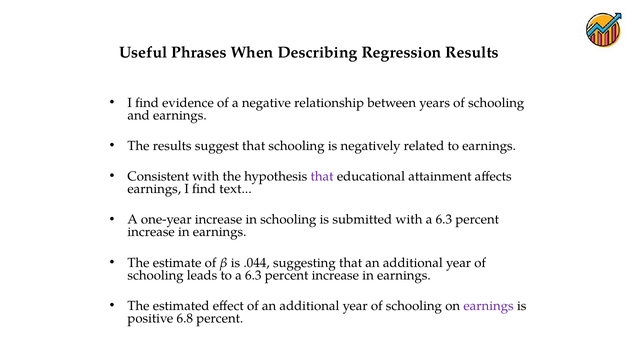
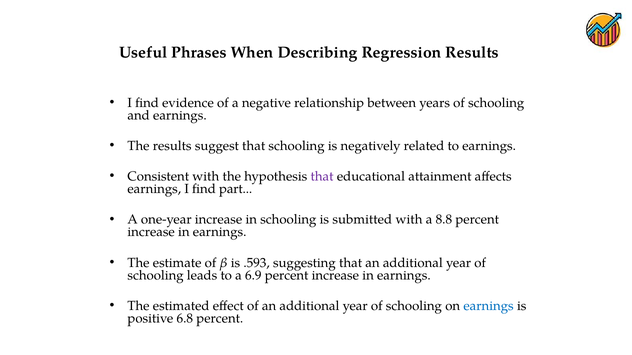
text: text -> part
with a 6.3: 6.3 -> 8.8
.044: .044 -> .593
to a 6.3: 6.3 -> 6.9
earnings at (489, 306) colour: purple -> blue
